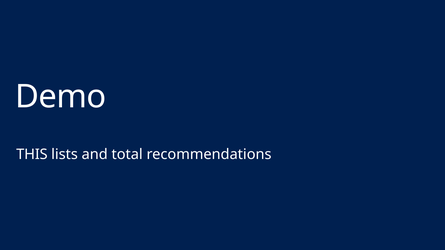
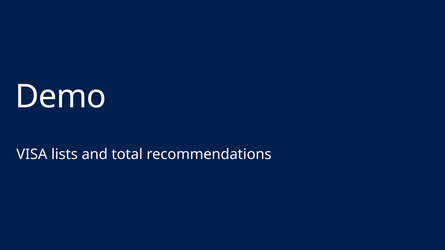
THIS: THIS -> VISA
